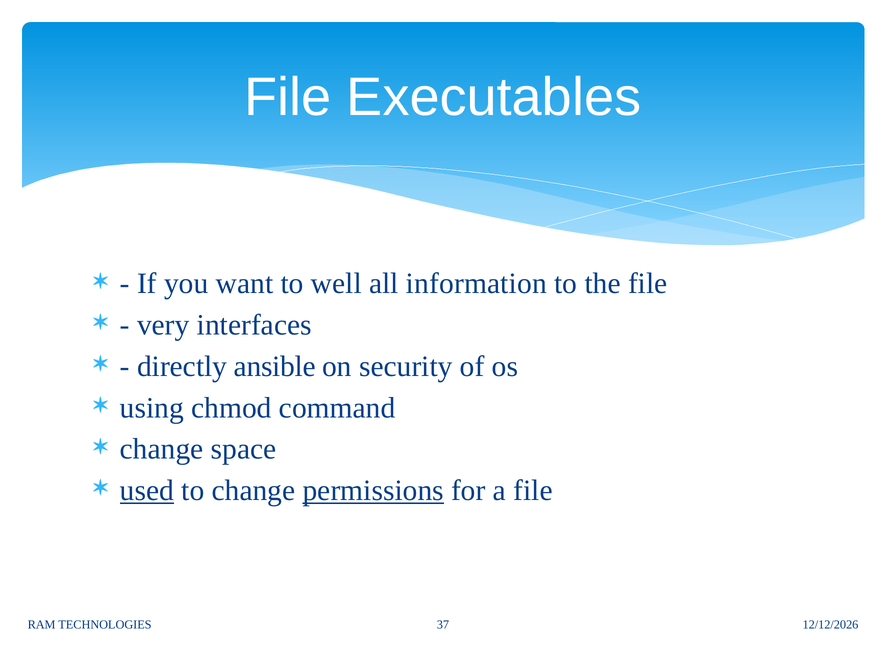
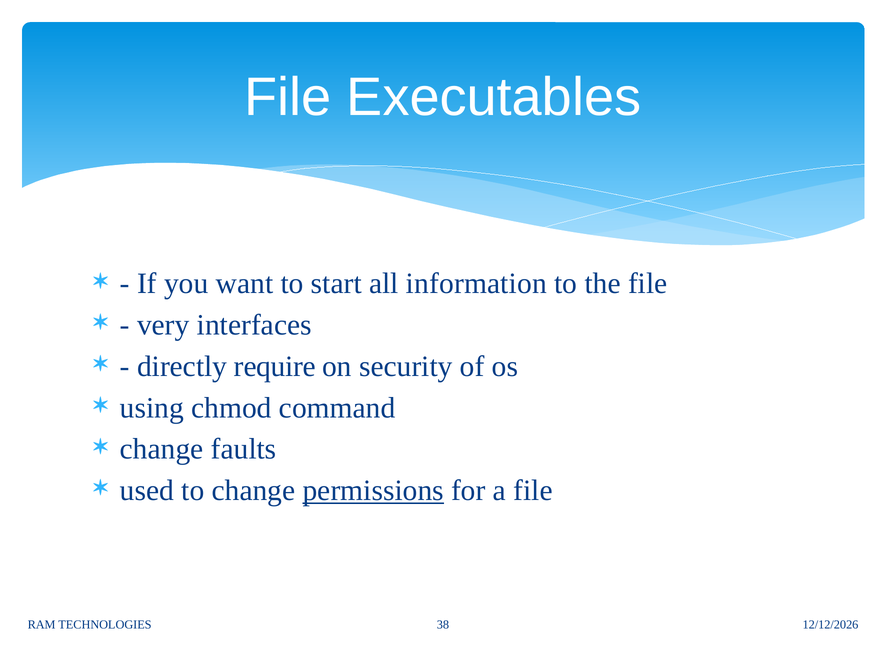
well: well -> start
ansible: ansible -> require
space: space -> faults
used underline: present -> none
37: 37 -> 38
